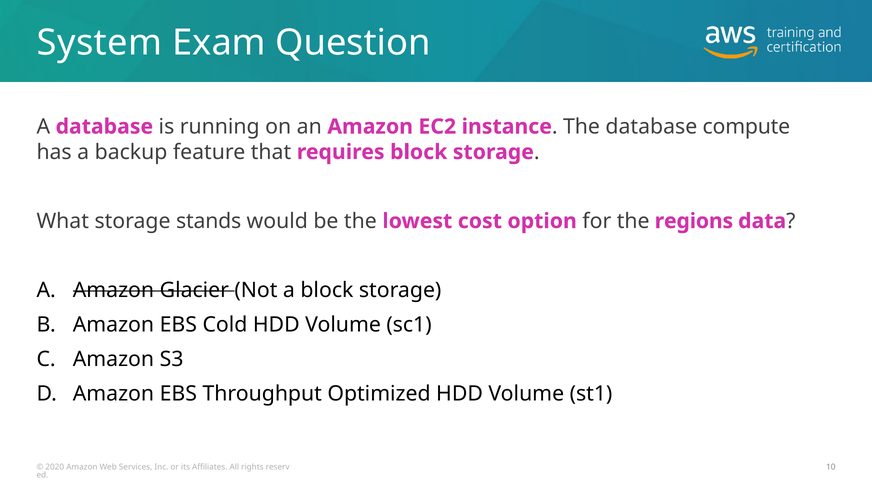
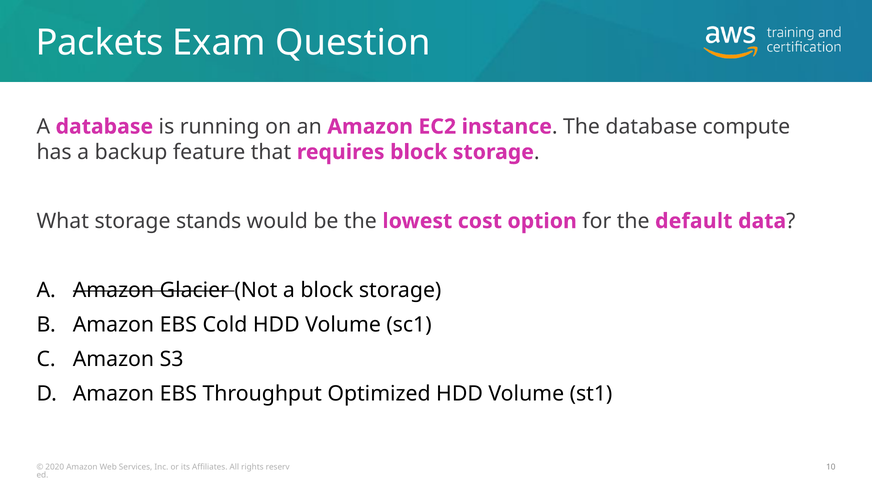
System: System -> Packets
regions: regions -> default
